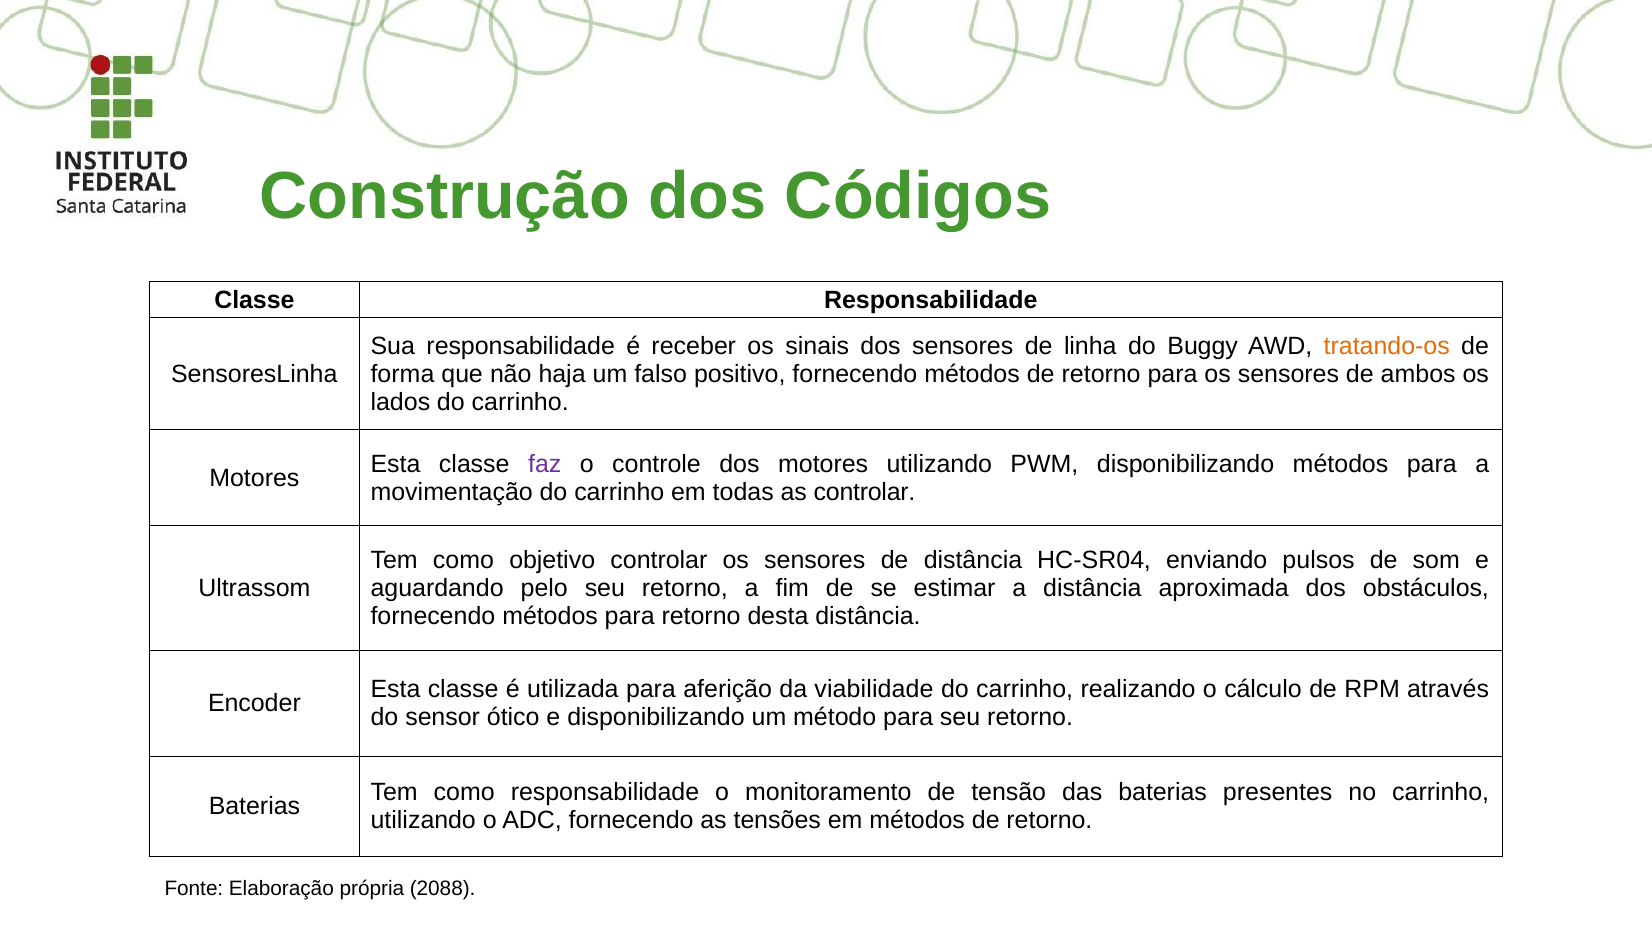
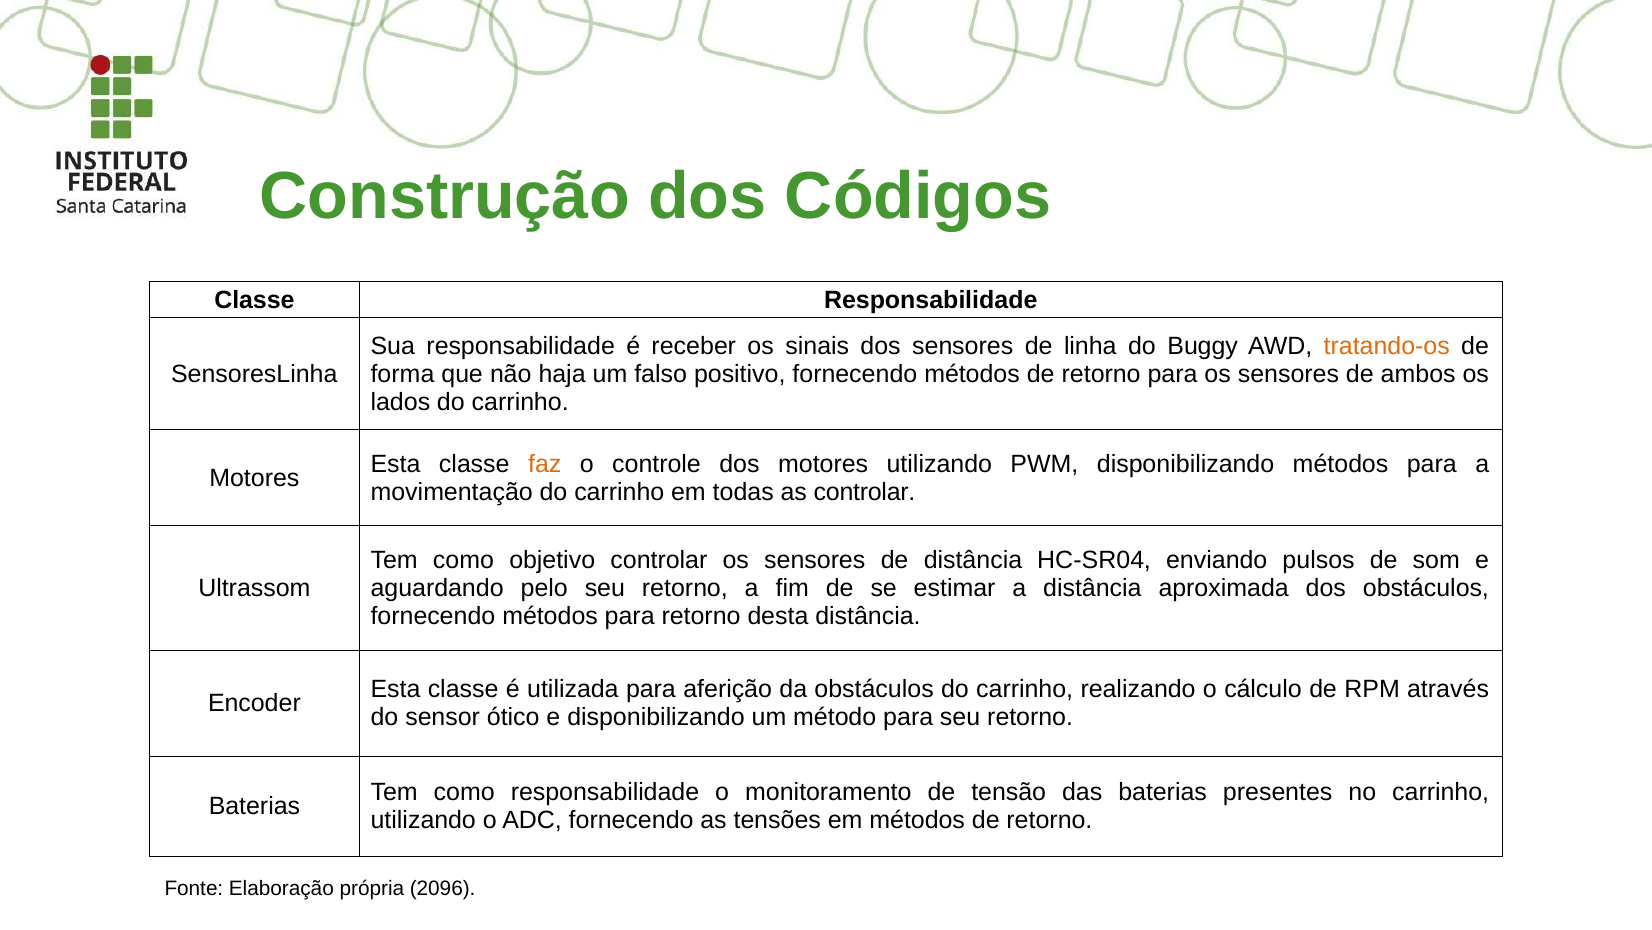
faz colour: purple -> orange
da viabilidade: viabilidade -> obstáculos
2088: 2088 -> 2096
